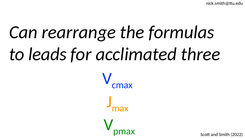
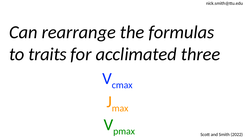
leads: leads -> traits
